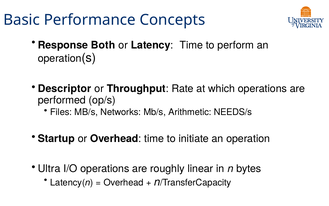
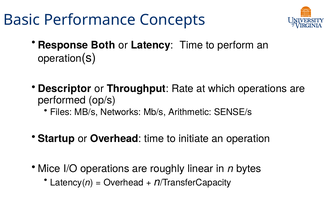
NEEDS/s: NEEDS/s -> SENSE/s
Ultra: Ultra -> Mice
